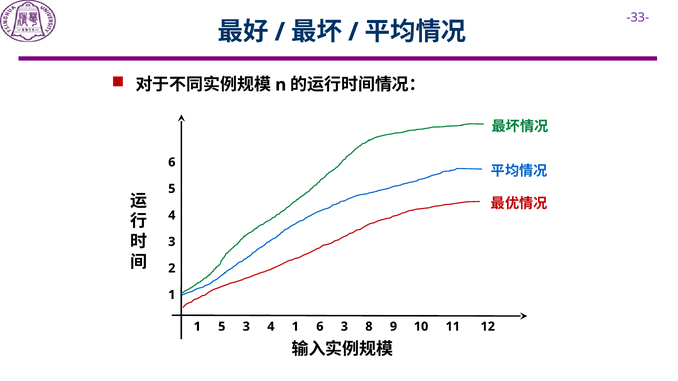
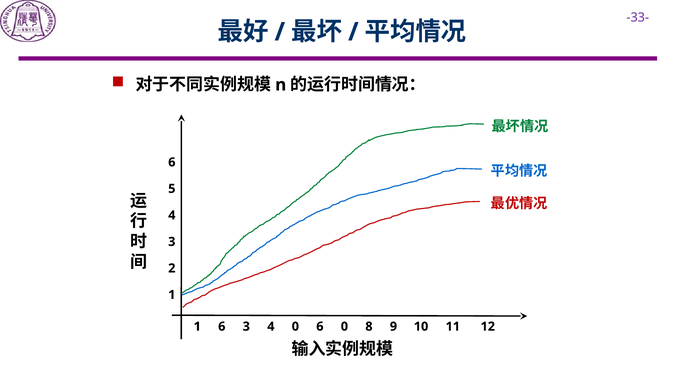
1 5: 5 -> 6
4 1: 1 -> 0
6 3: 3 -> 0
